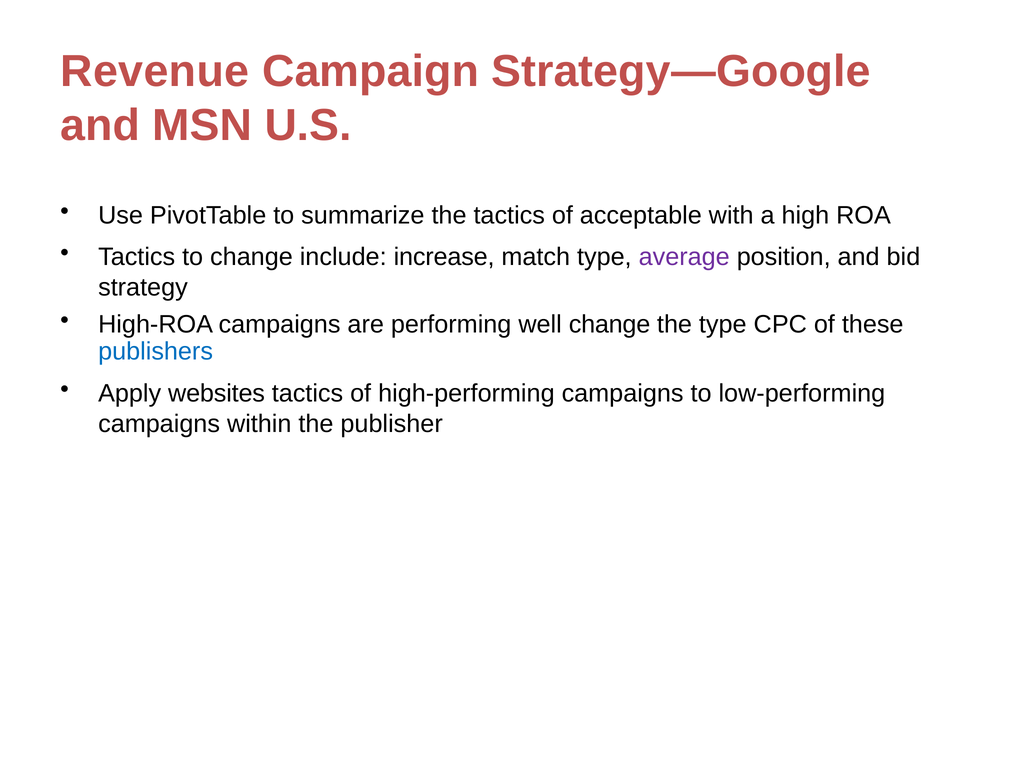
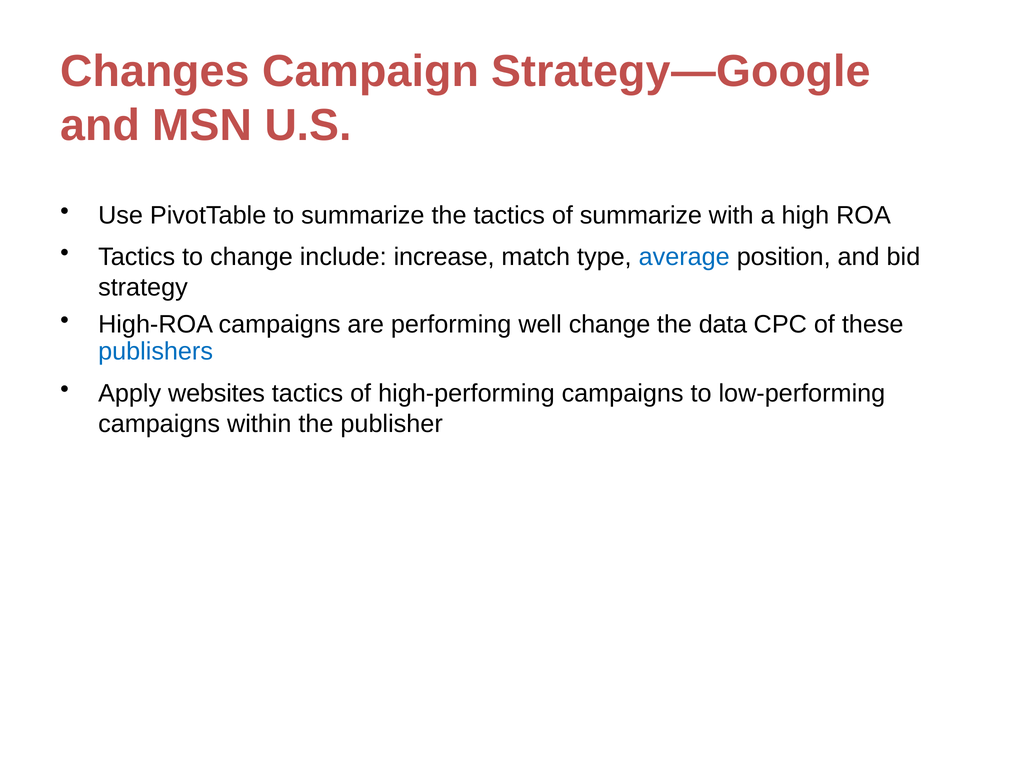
Revenue: Revenue -> Changes
of acceptable: acceptable -> summarize
average colour: purple -> blue
the type: type -> data
